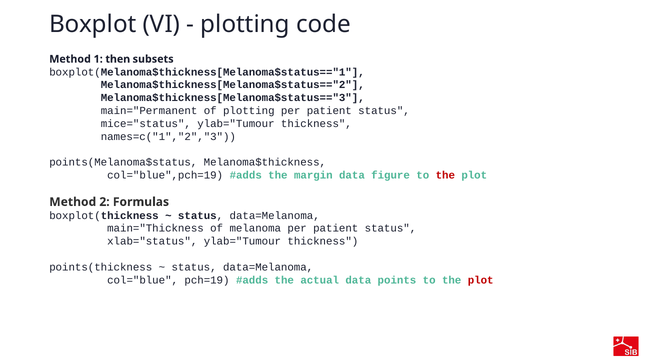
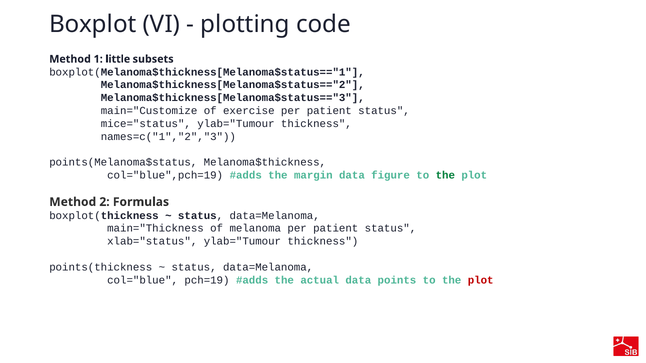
then: then -> little
main="Permanent: main="Permanent -> main="Customize
of plotting: plotting -> exercise
the at (445, 175) colour: red -> green
